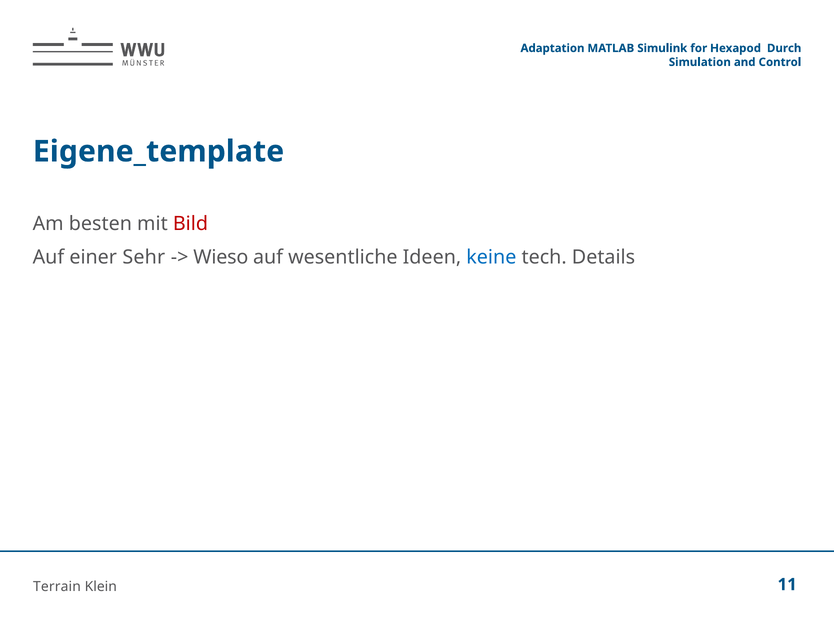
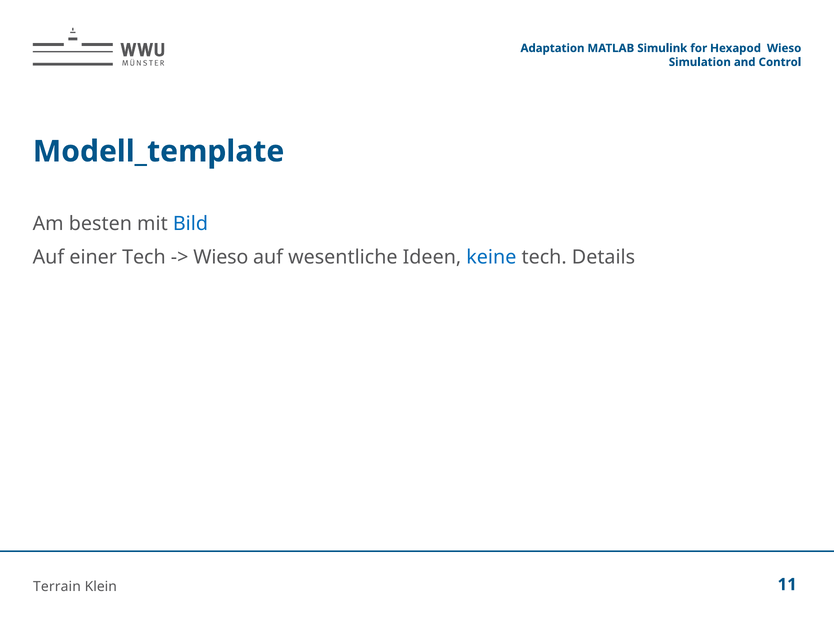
Hexapod Durch: Durch -> Wieso
Eigene_template: Eigene_template -> Modell_template
Bild colour: red -> blue
einer Sehr: Sehr -> Tech
